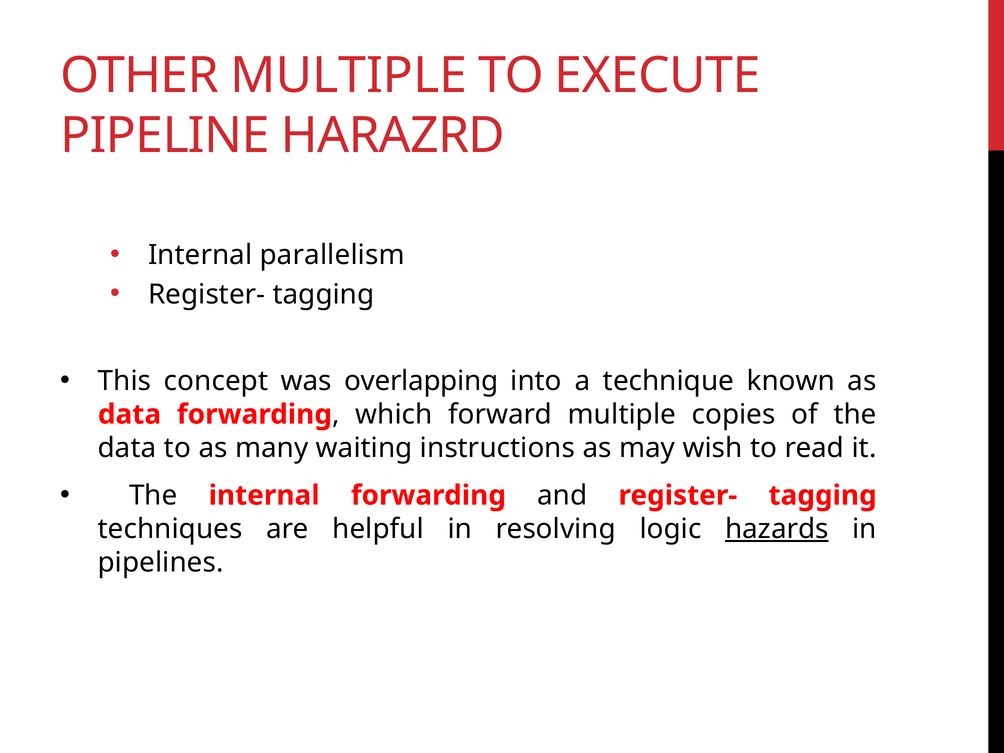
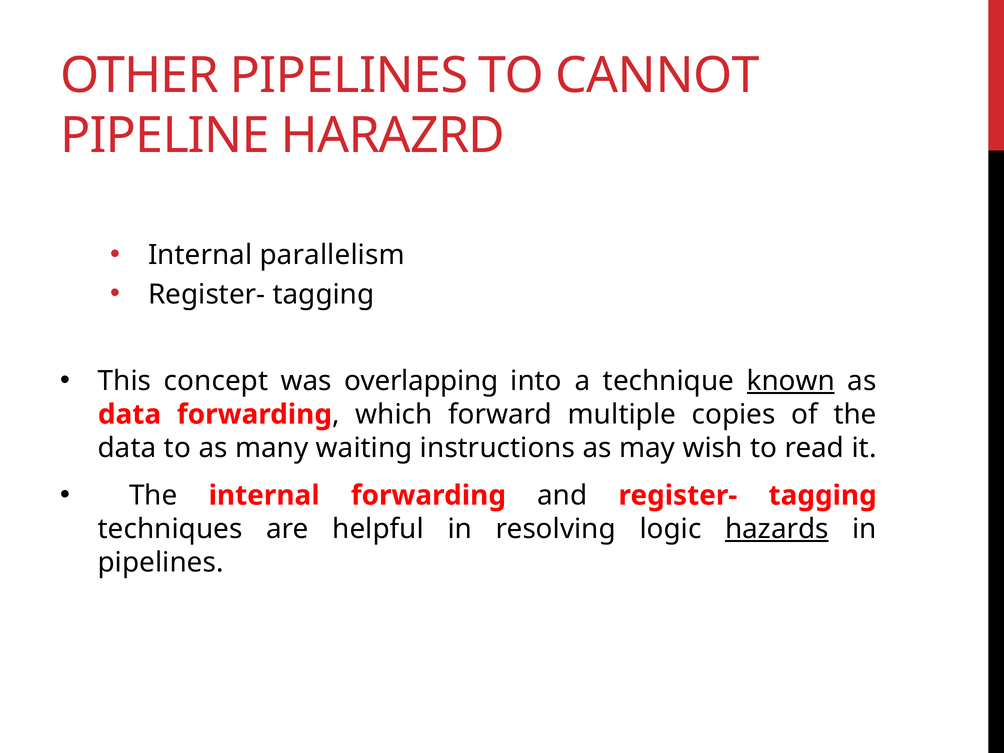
OTHER MULTIPLE: MULTIPLE -> PIPELINES
EXECUTE: EXECUTE -> CANNOT
known underline: none -> present
